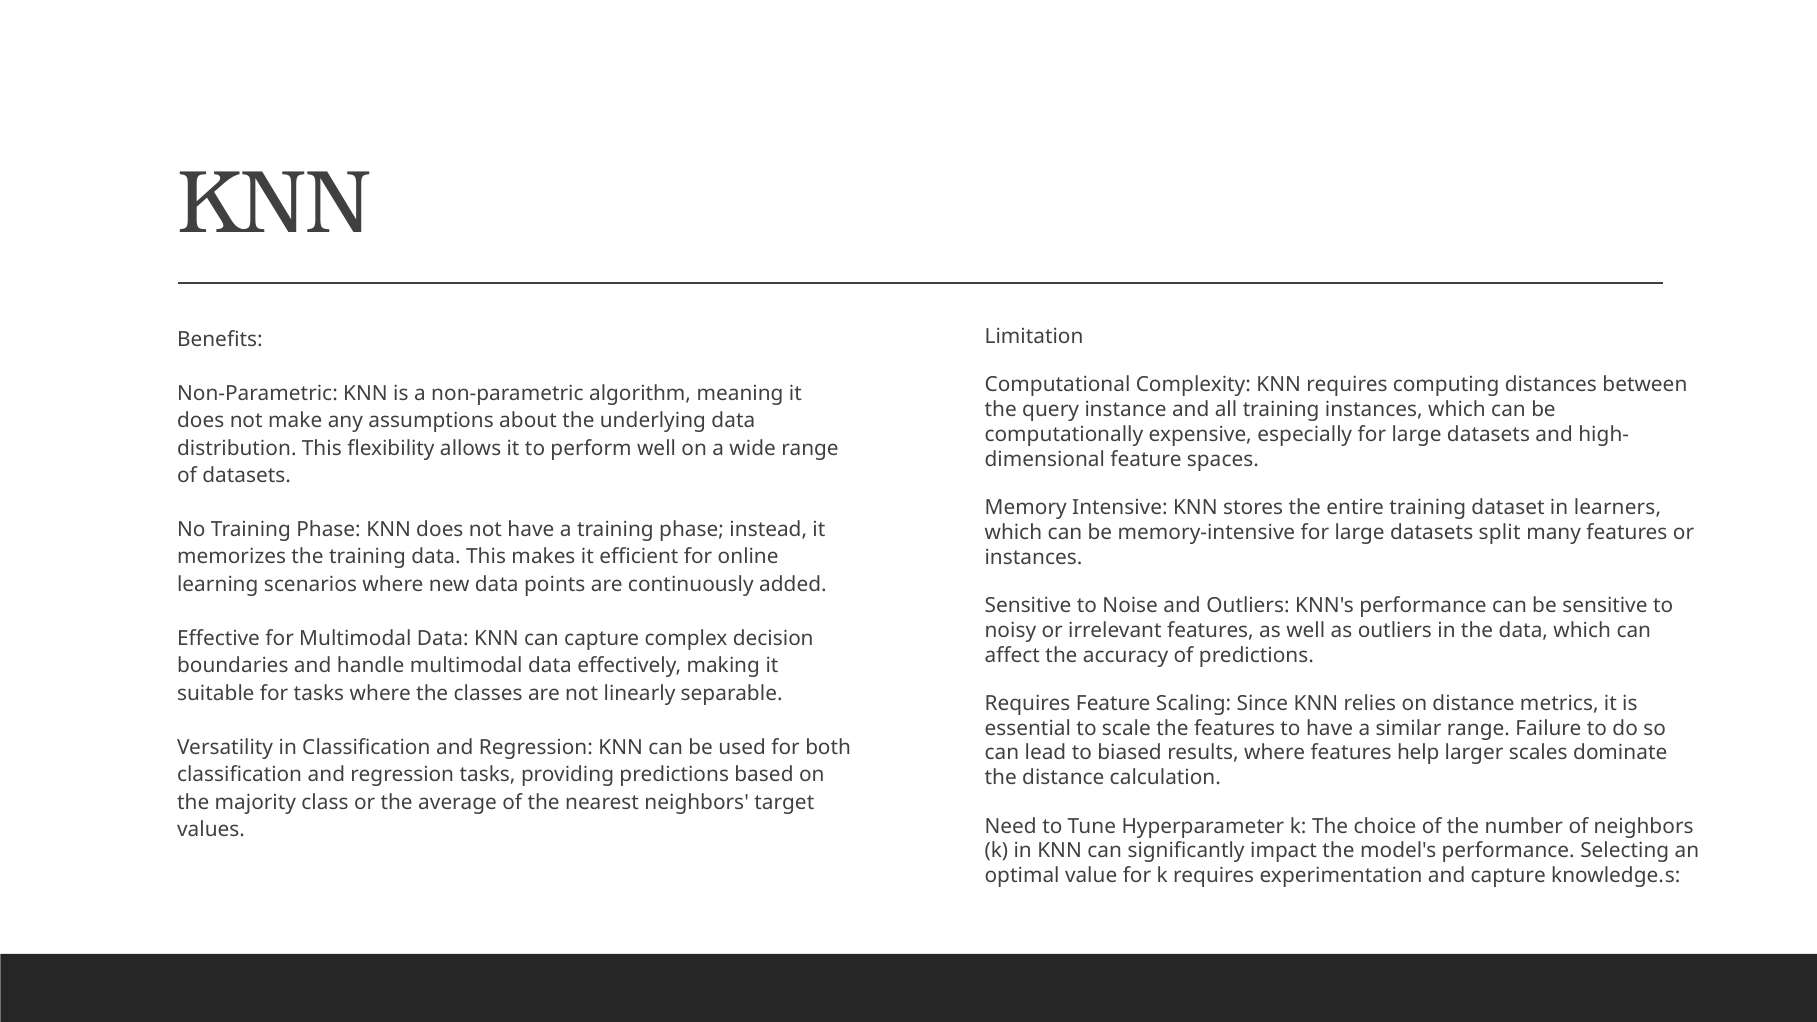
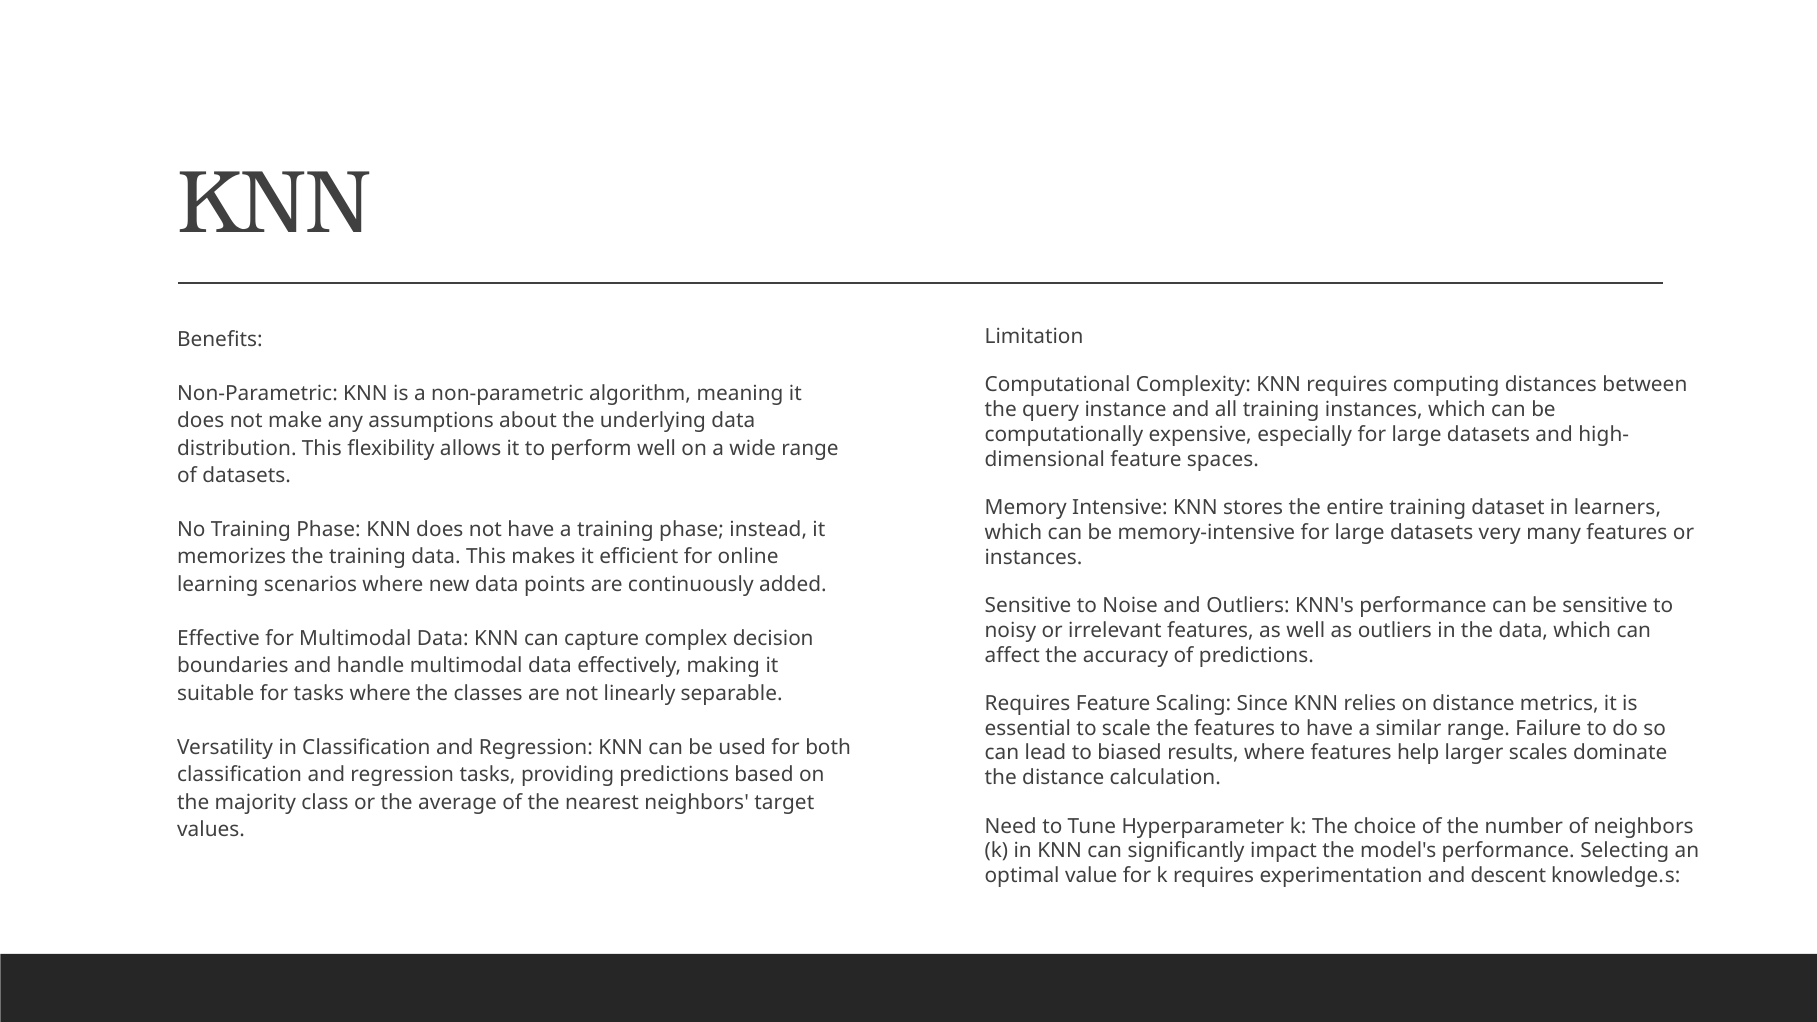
split: split -> very
and capture: capture -> descent
